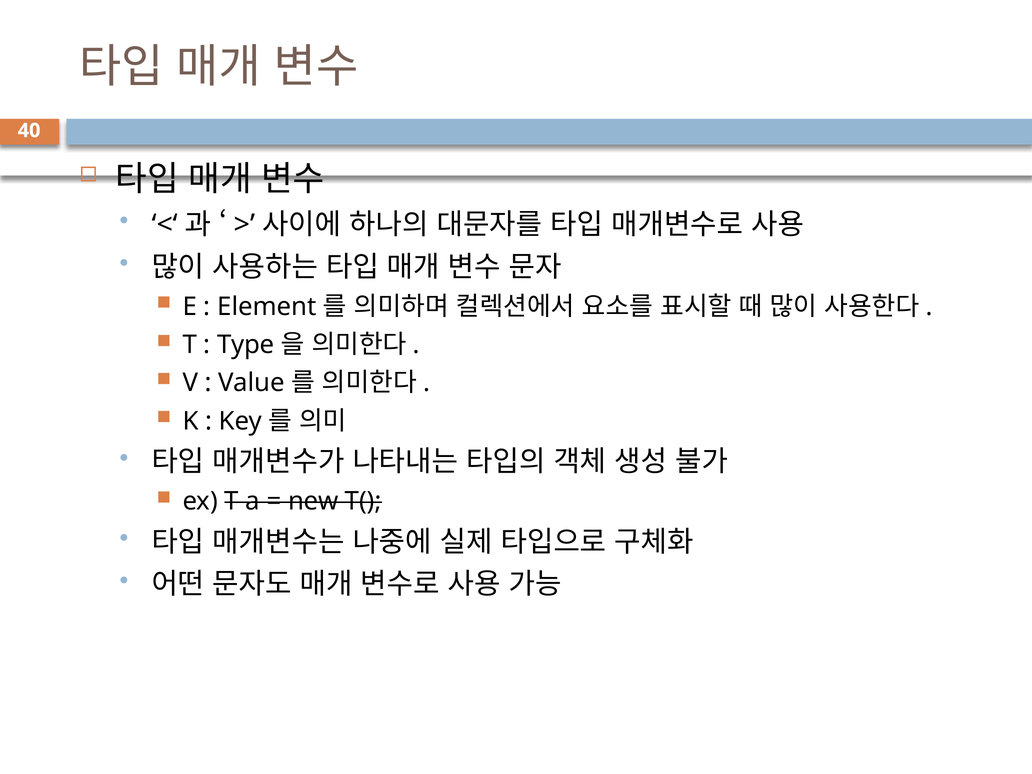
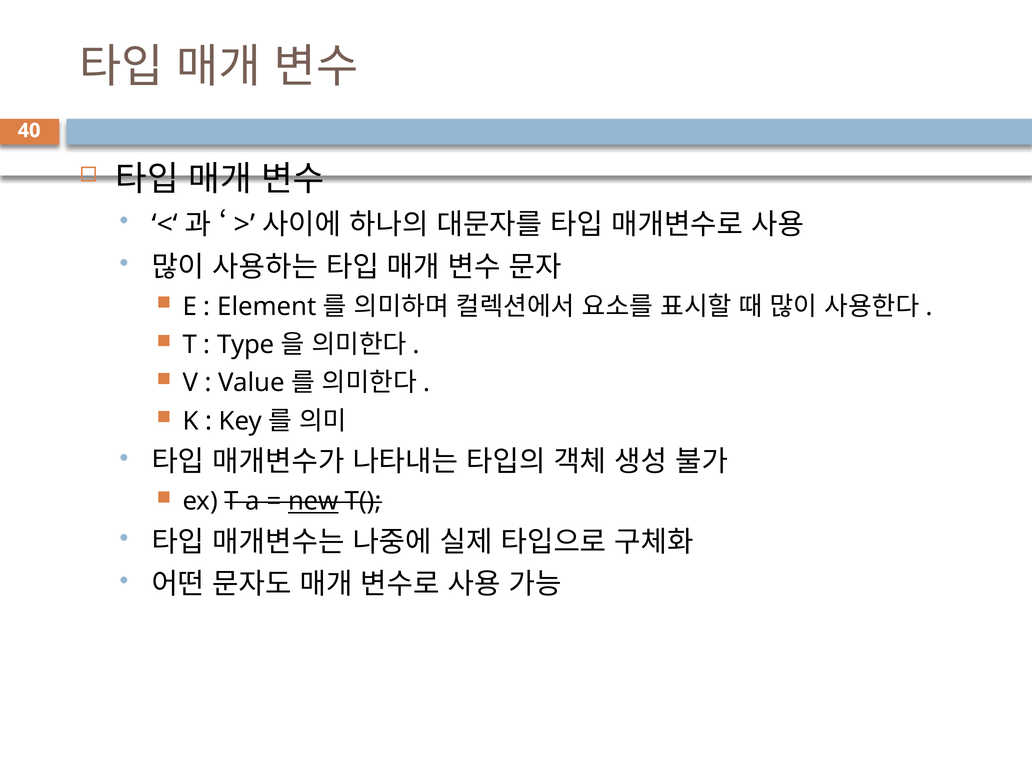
new underline: none -> present
